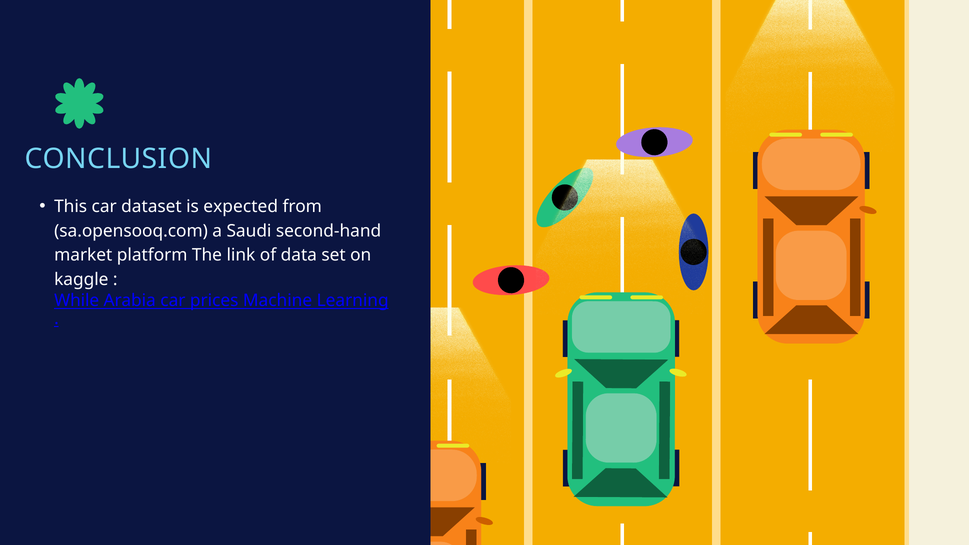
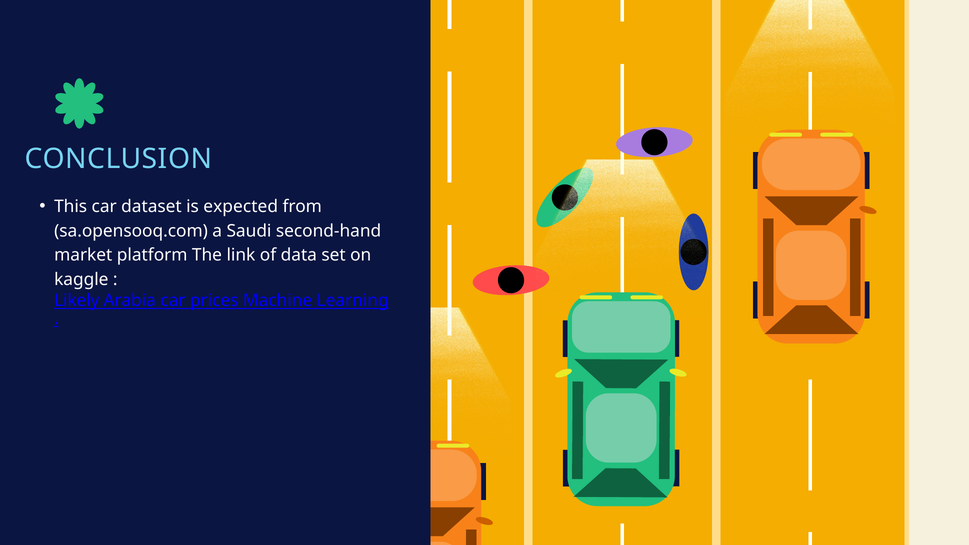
While: While -> Likely
